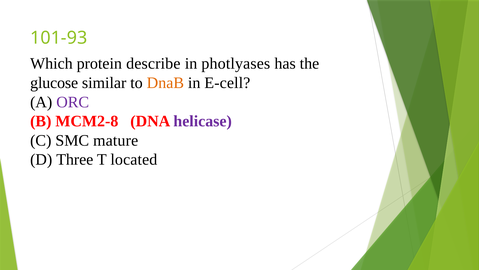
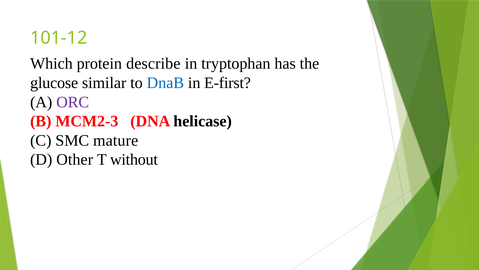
101-93: 101-93 -> 101-12
photlyases: photlyases -> tryptophan
DnaB colour: orange -> blue
E-cell: E-cell -> E-first
MCM2-8: MCM2-8 -> MCM2-3
helicase colour: purple -> black
Three: Three -> Other
located: located -> without
